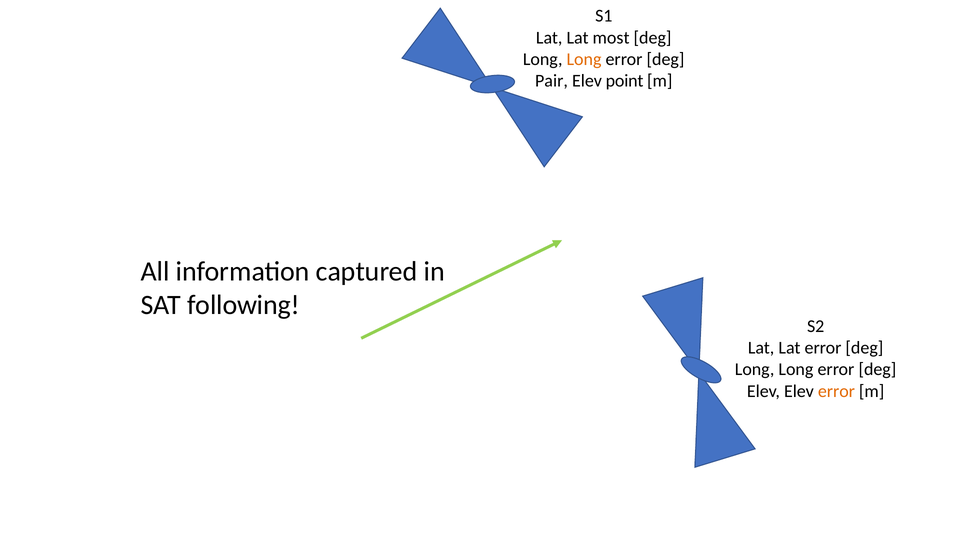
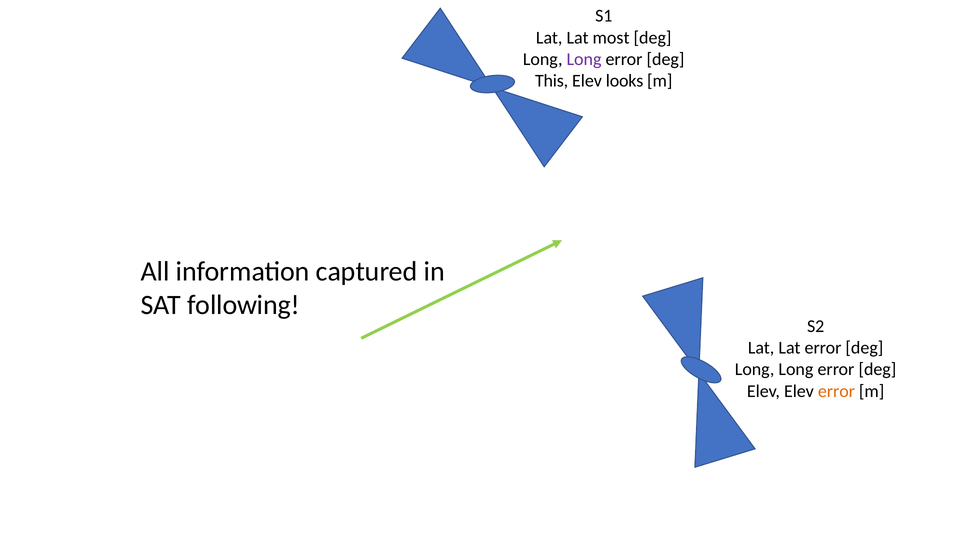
Long at (584, 59) colour: orange -> purple
Pair: Pair -> This
point: point -> looks
